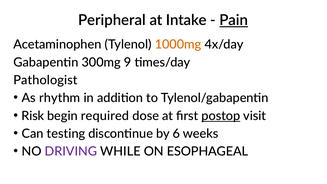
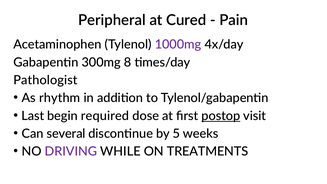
Intake: Intake -> Cured
Pain underline: present -> none
1000mg colour: orange -> purple
9: 9 -> 8
Risk: Risk -> Last
testing: testing -> several
6: 6 -> 5
ESOPHAGEAL: ESOPHAGEAL -> TREATMENTS
